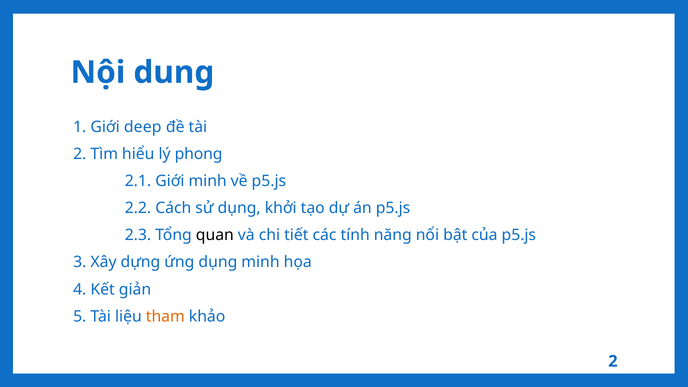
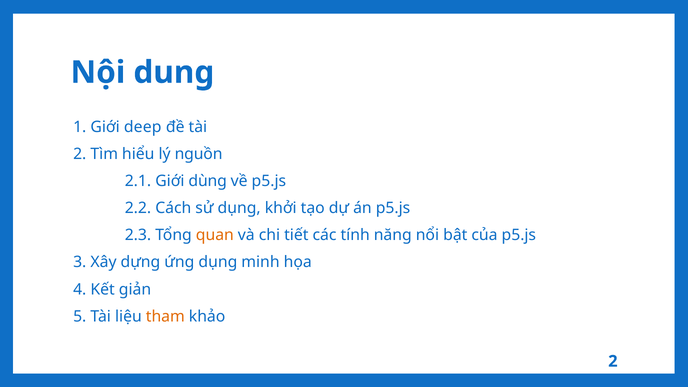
phong: phong -> nguồn
Giới minh: minh -> dùng
quan colour: black -> orange
